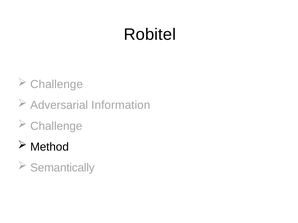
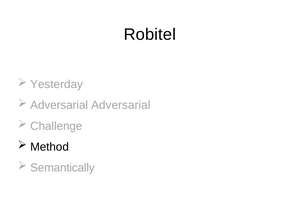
Challenge at (57, 85): Challenge -> Yesterday
Adversarial Information: Information -> Adversarial
